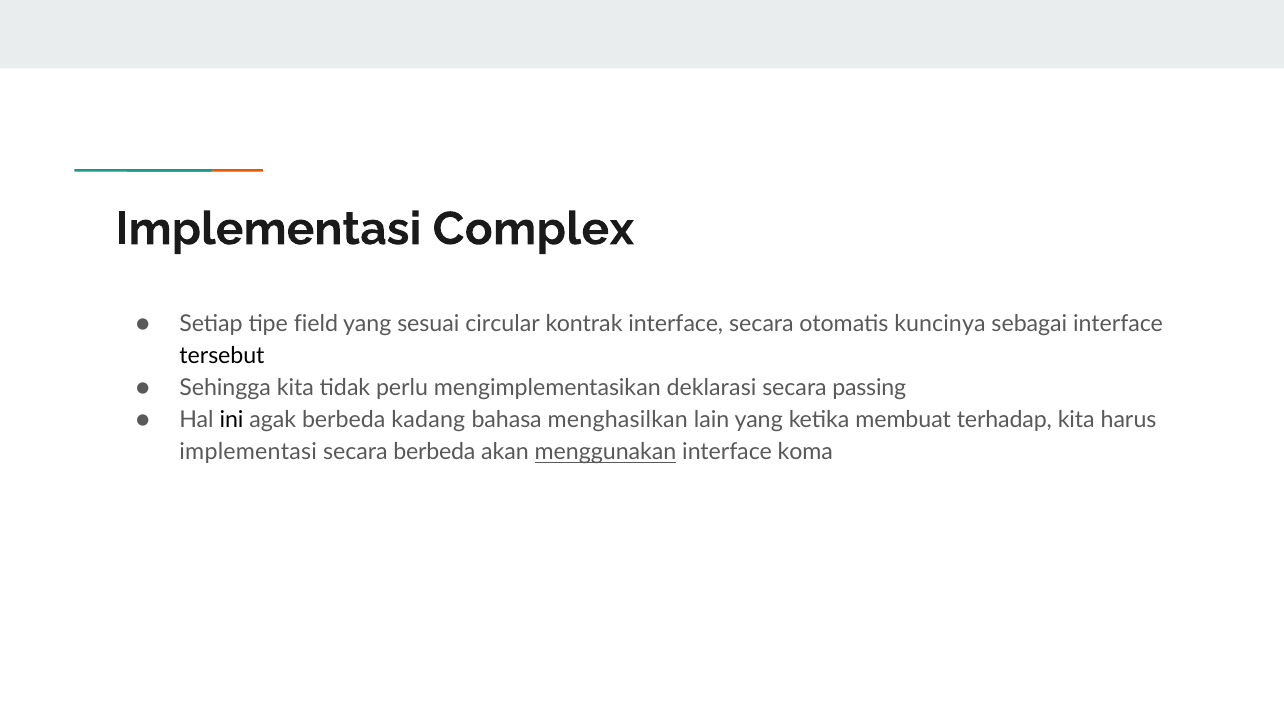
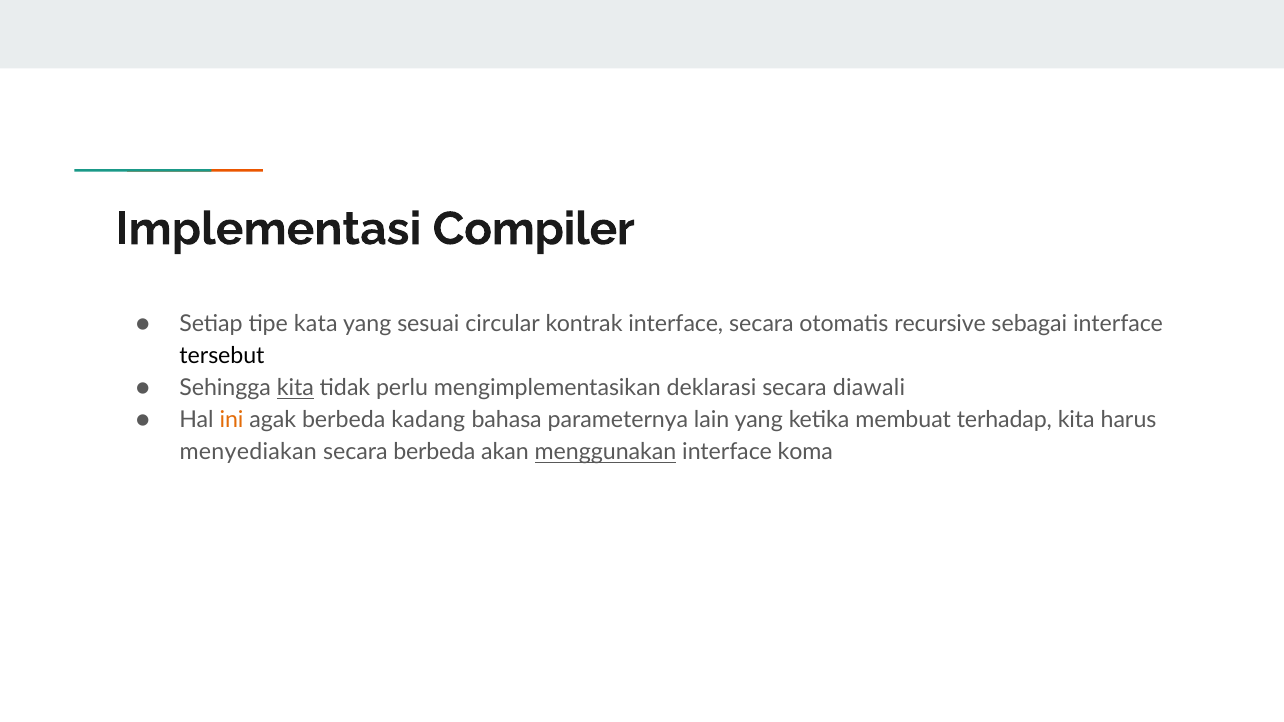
Complex: Complex -> Compiler
field: field -> kata
kuncinya: kuncinya -> recursive
kita at (295, 388) underline: none -> present
passing: passing -> diawali
ini colour: black -> orange
menghasilkan: menghasilkan -> parameternya
implementasi at (248, 452): implementasi -> menyediakan
